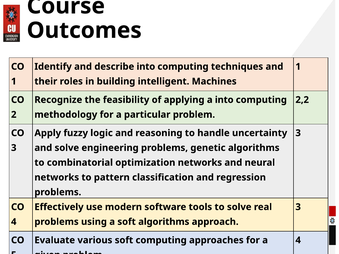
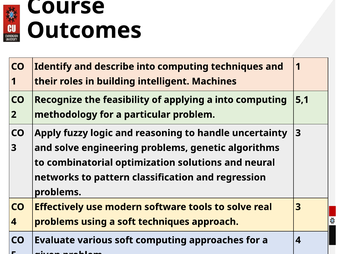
2,2: 2,2 -> 5,1
optimization networks: networks -> solutions
soft algorithms: algorithms -> techniques
